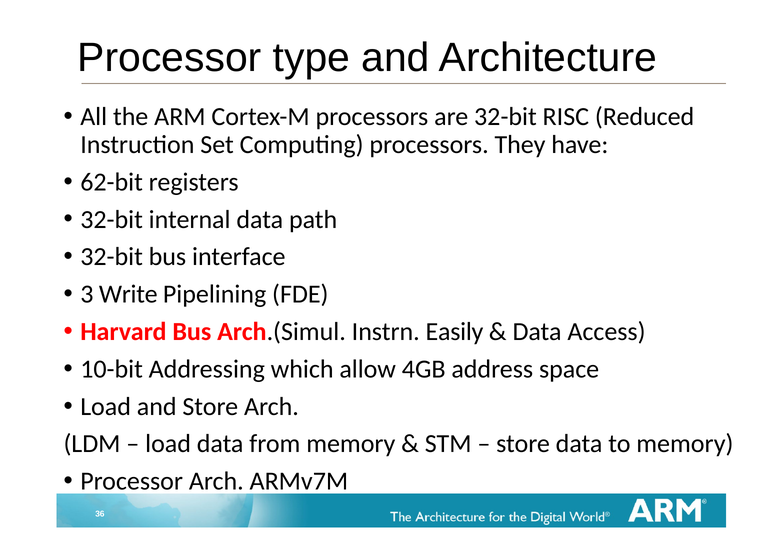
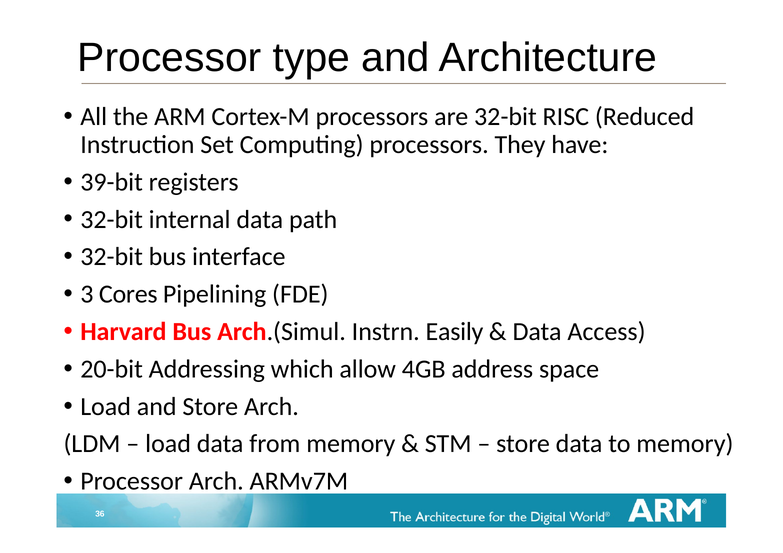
62-bit: 62-bit -> 39-bit
Write: Write -> Cores
10-bit: 10-bit -> 20-bit
